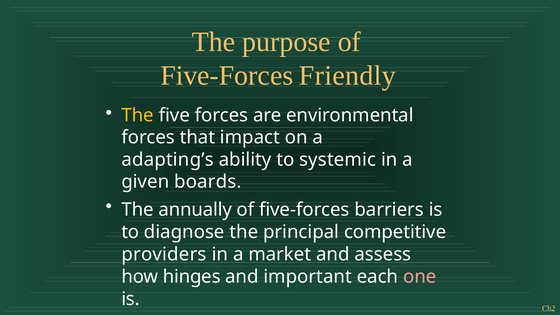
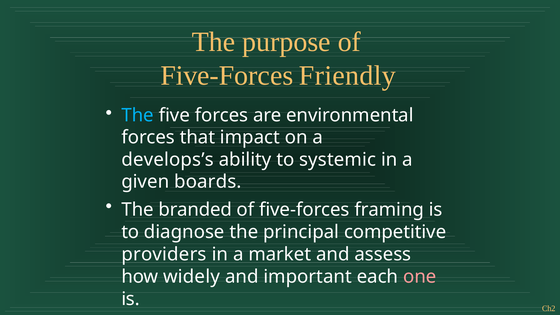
The at (138, 115) colour: yellow -> light blue
adapting’s: adapting’s -> develops’s
annually: annually -> branded
barriers: barriers -> framing
hinges: hinges -> widely
